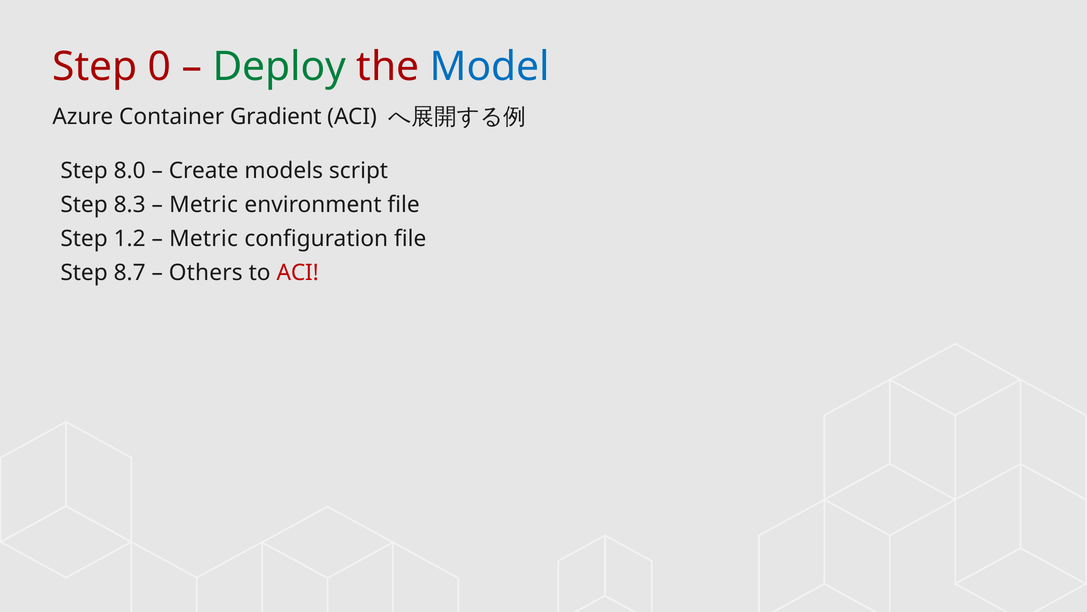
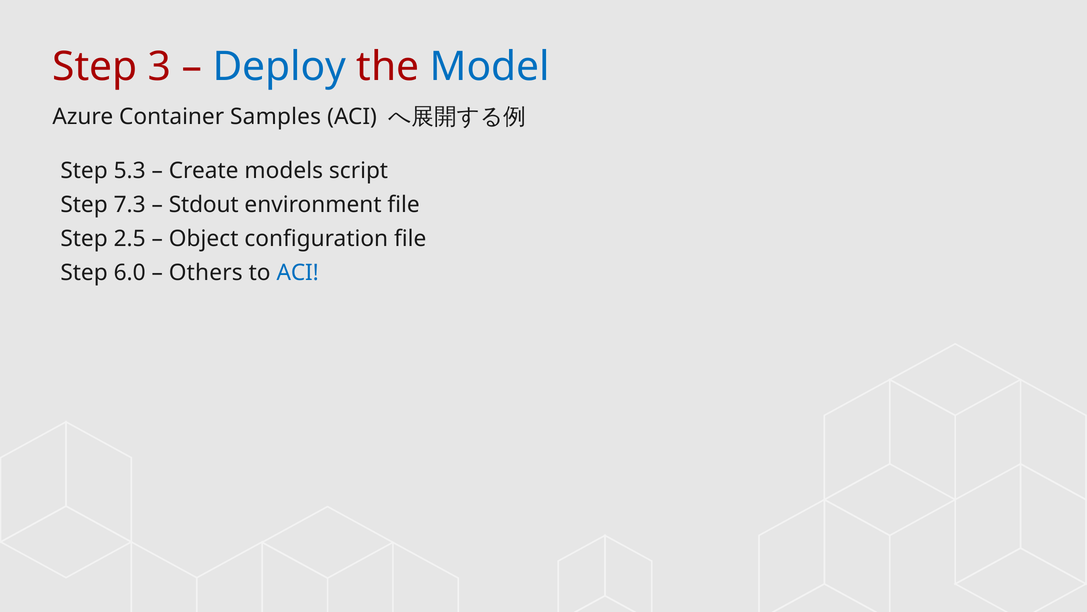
0: 0 -> 3
Deploy colour: green -> blue
Gradient: Gradient -> Samples
8.0: 8.0 -> 5.3
8.3: 8.3 -> 7.3
Metric at (204, 205): Metric -> Stdout
1.2: 1.2 -> 2.5
Metric at (204, 239): Metric -> Object
8.7: 8.7 -> 6.0
ACI at (298, 273) colour: red -> blue
